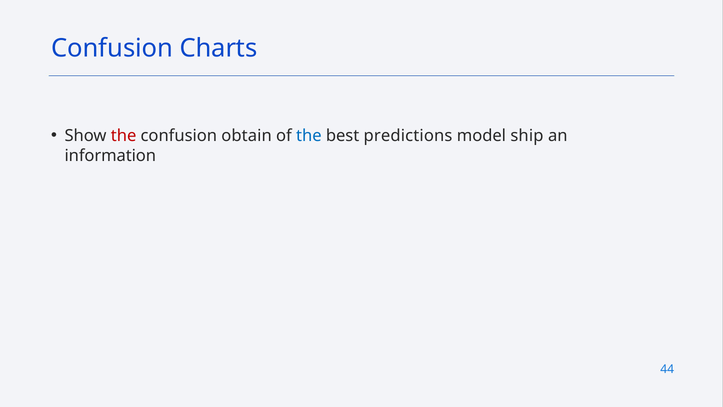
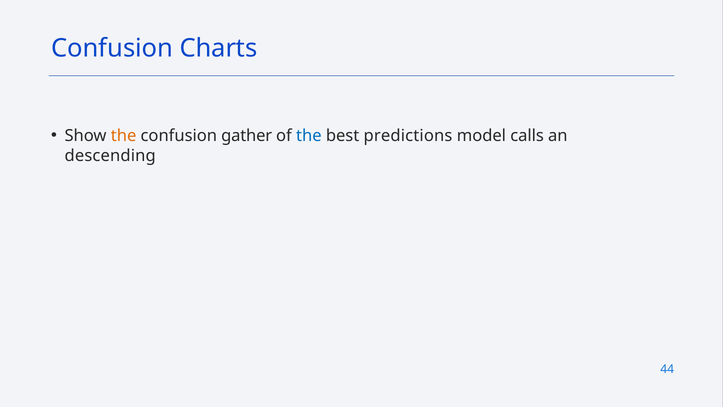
the at (124, 136) colour: red -> orange
obtain: obtain -> gather
ship: ship -> calls
information: information -> descending
